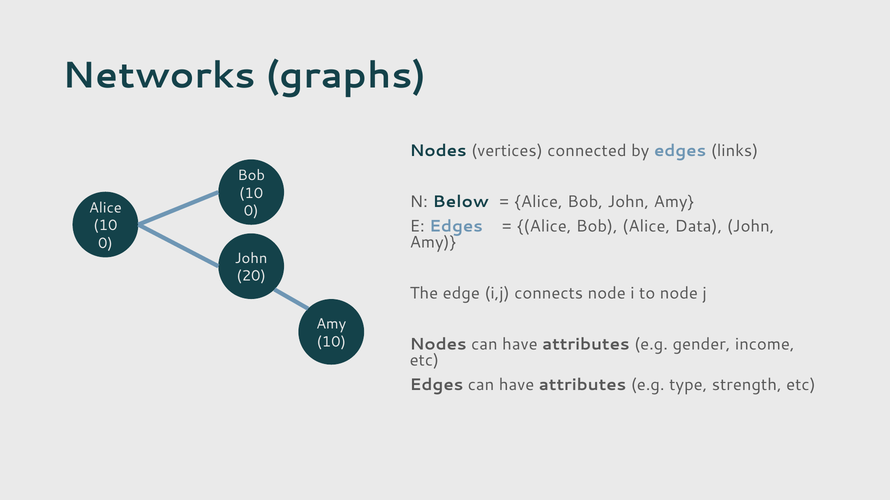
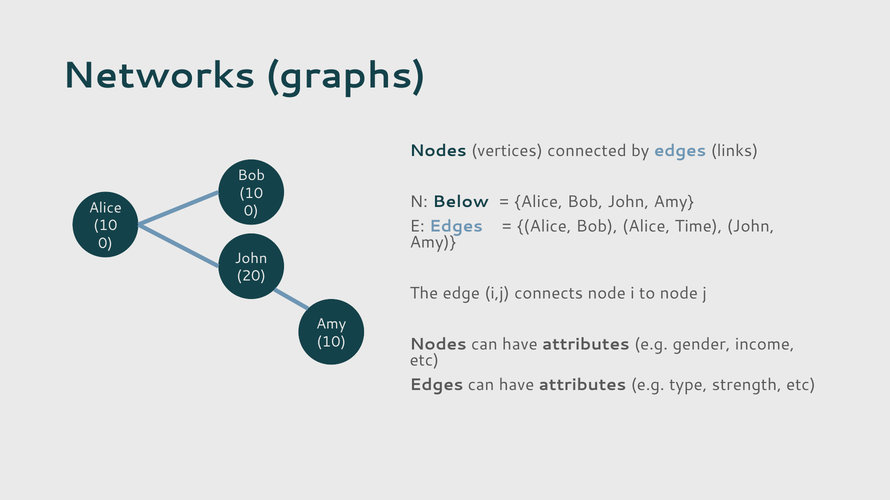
Data: Data -> Time
